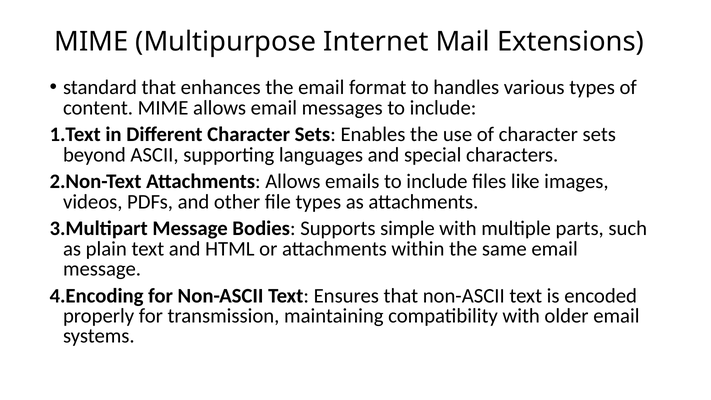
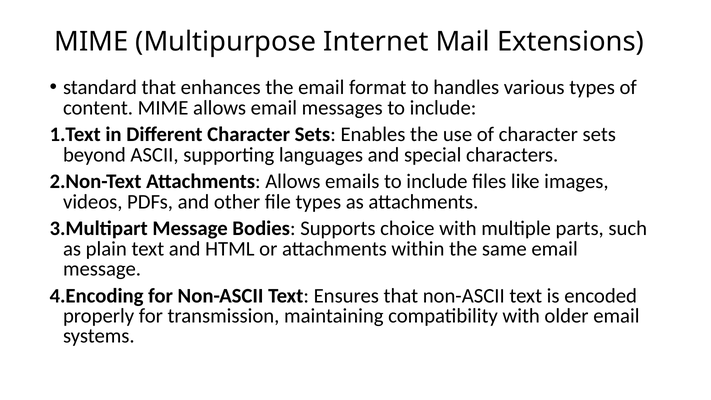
simple: simple -> choice
